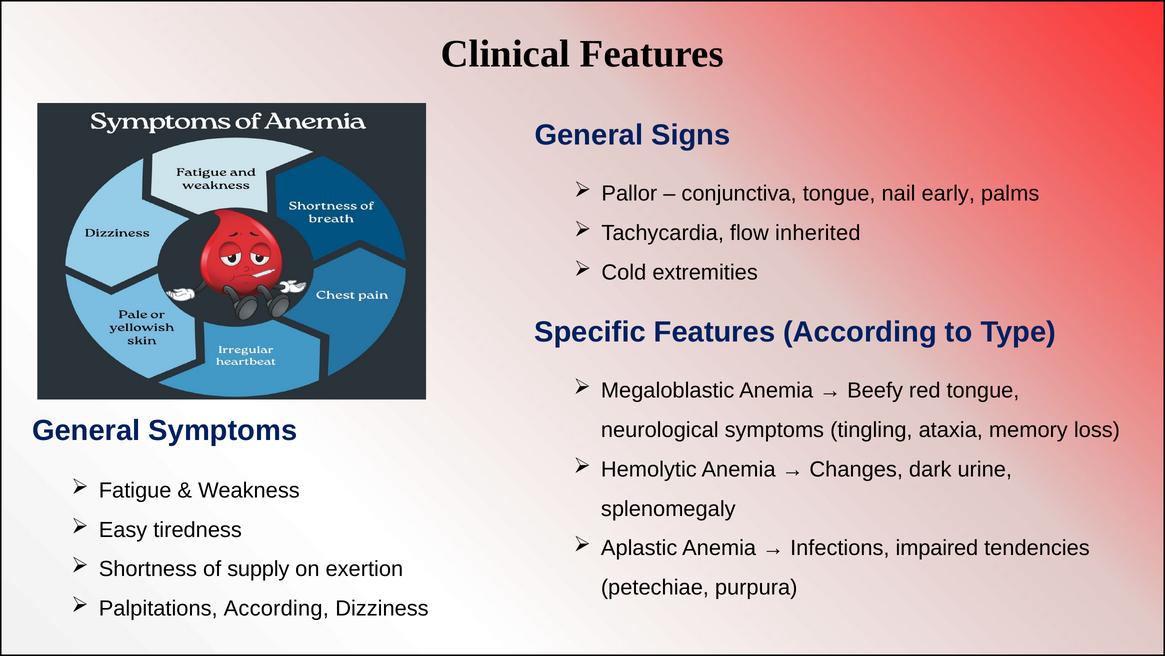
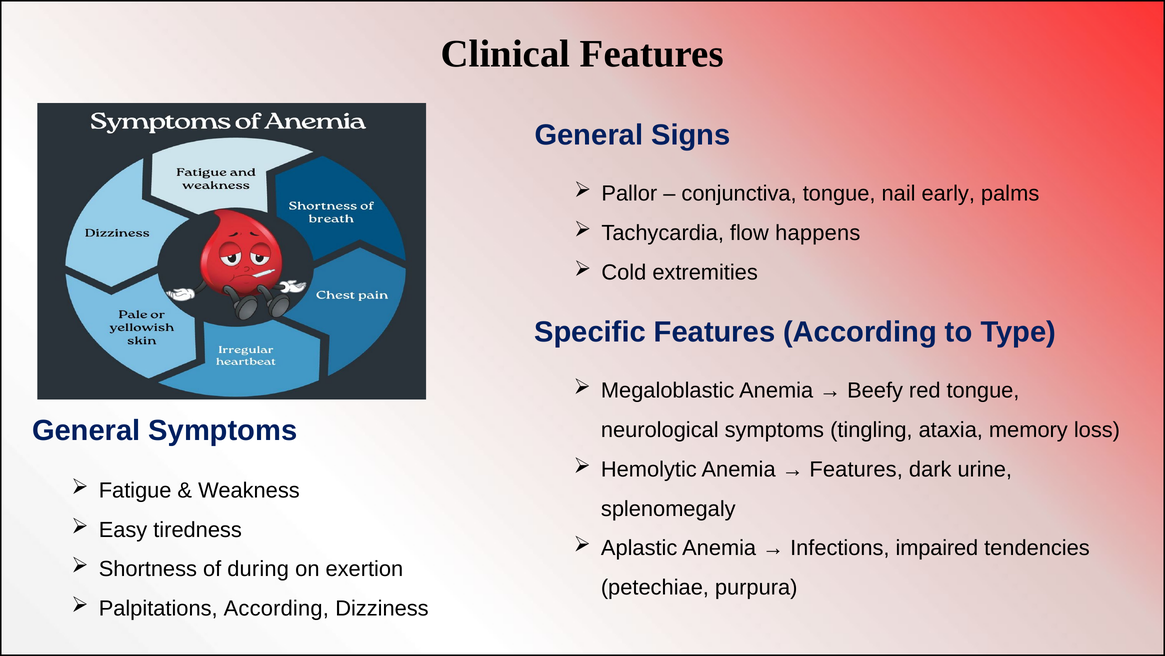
inherited: inherited -> happens
Changes at (856, 469): Changes -> Features
supply: supply -> during
